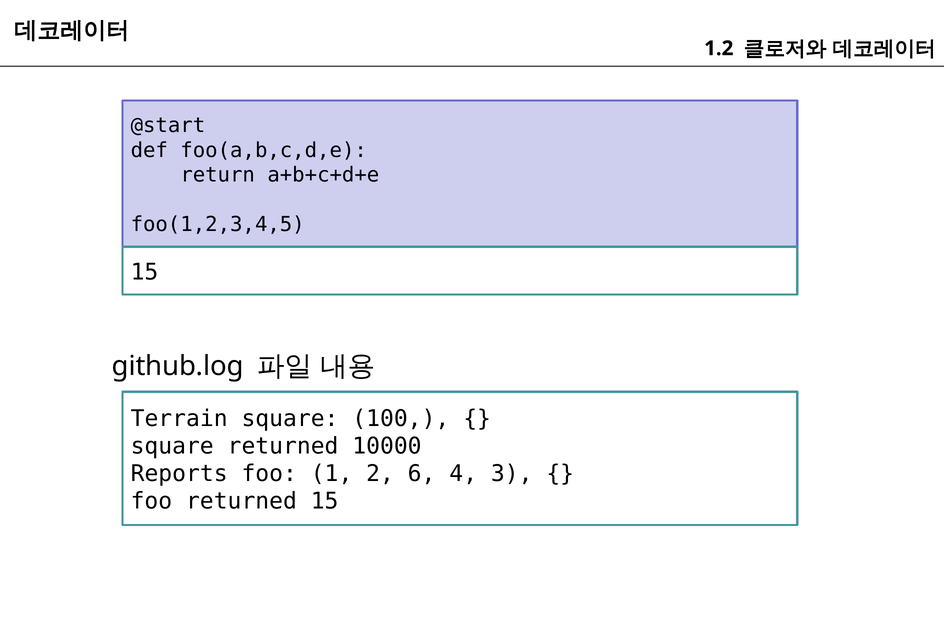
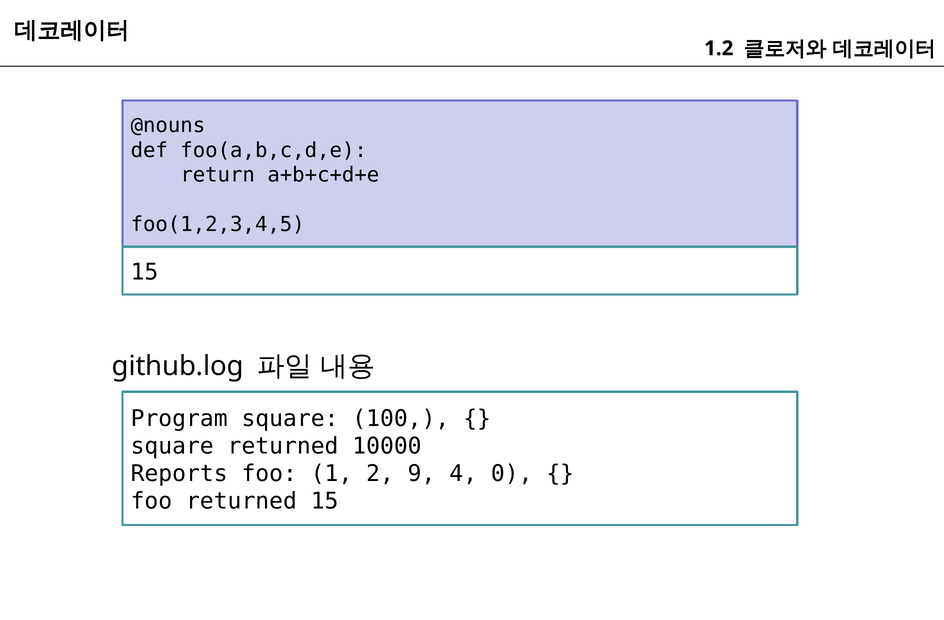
@start: @start -> @nouns
Terrain: Terrain -> Program
6: 6 -> 9
3: 3 -> 0
